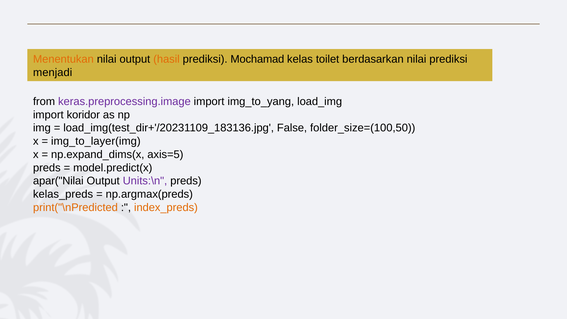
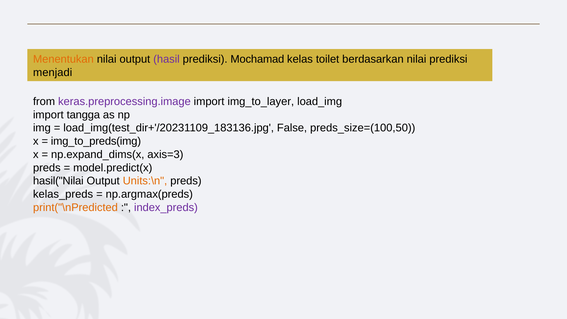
hasil colour: orange -> purple
img_to_yang: img_to_yang -> img_to_layer
koridor: koridor -> tangga
folder_size=(100,50: folder_size=(100,50 -> preds_size=(100,50
img_to_layer(img: img_to_layer(img -> img_to_preds(img
axis=5: axis=5 -> axis=3
apar("Nilai: apar("Nilai -> hasil("Nilai
Units:\n colour: purple -> orange
index_preds colour: orange -> purple
